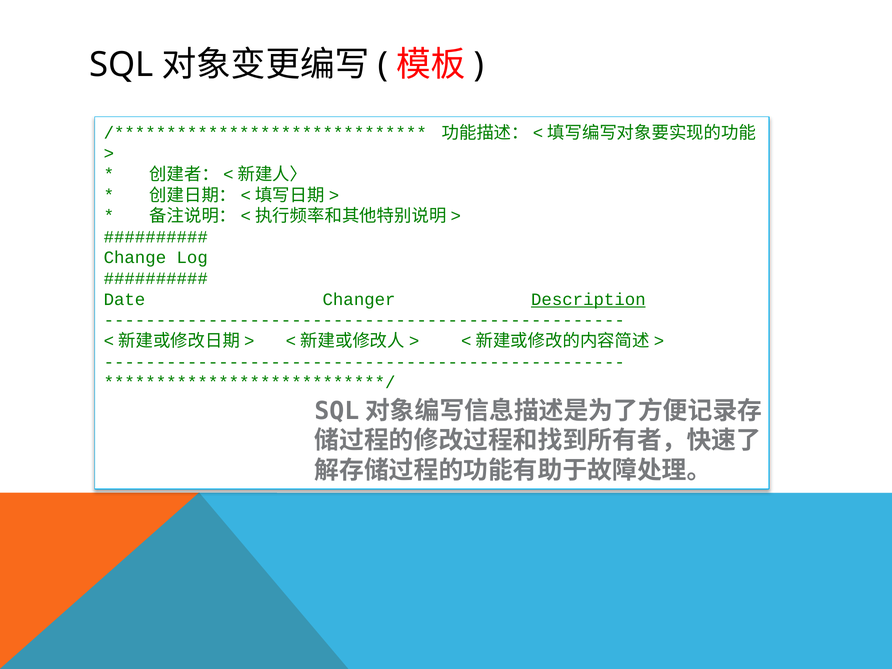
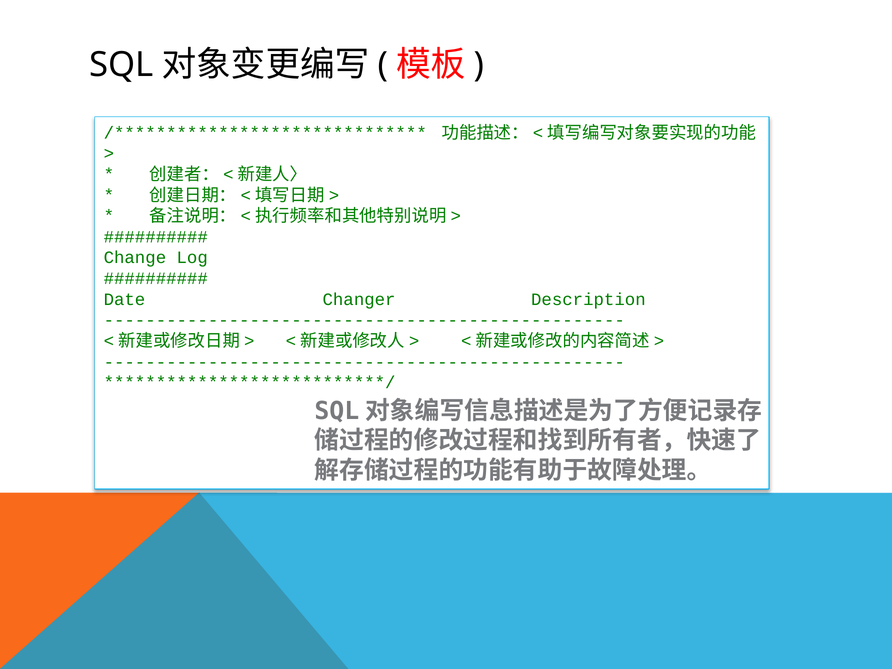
Description underline: present -> none
